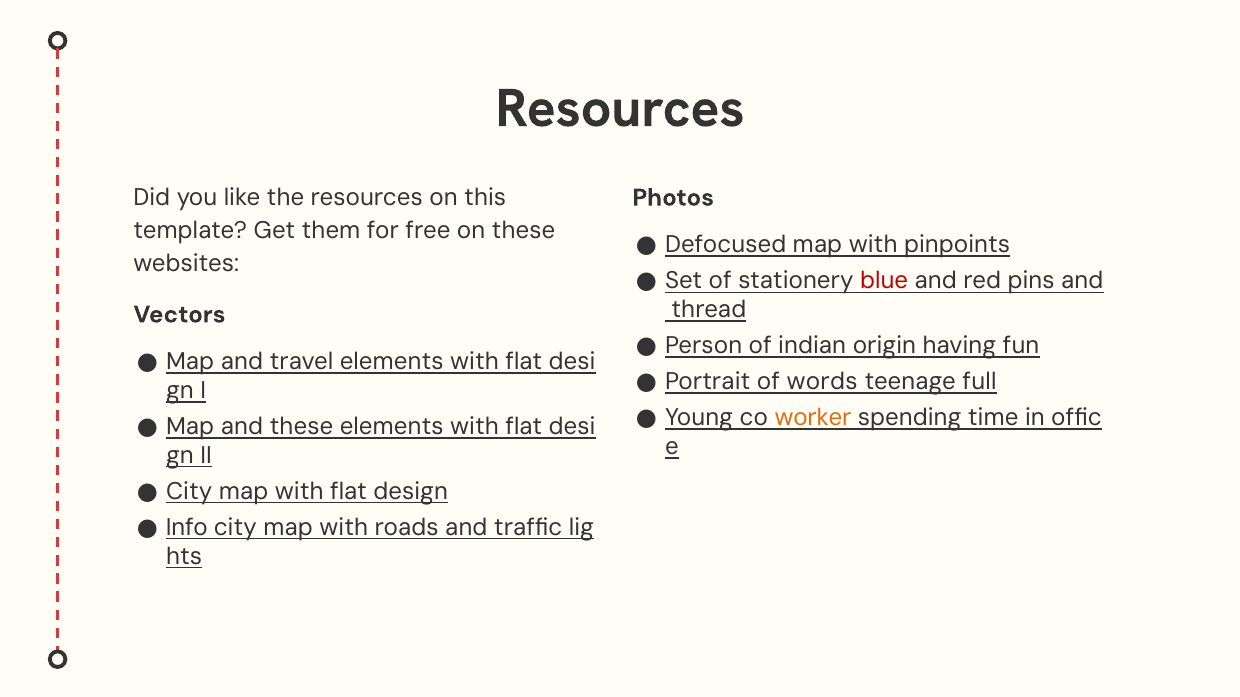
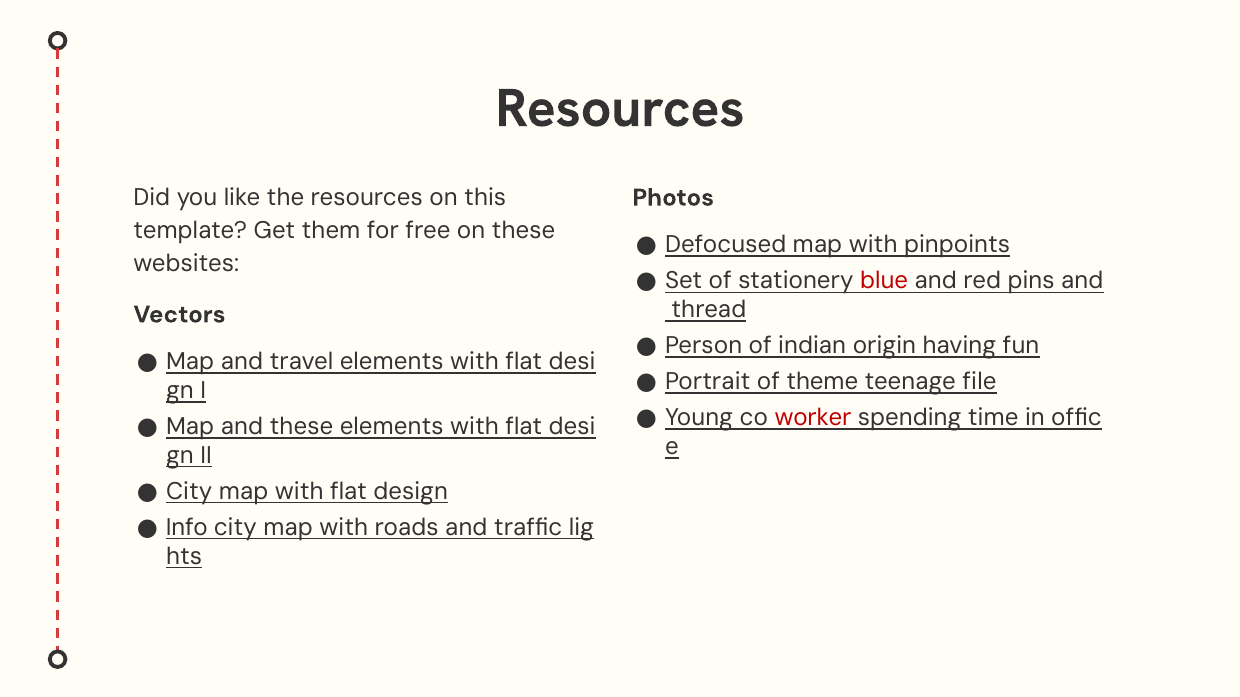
words: words -> theme
full: full -> file
worker colour: orange -> red
